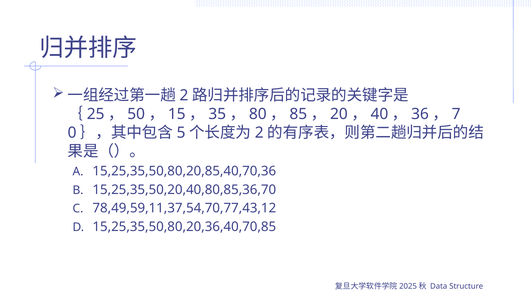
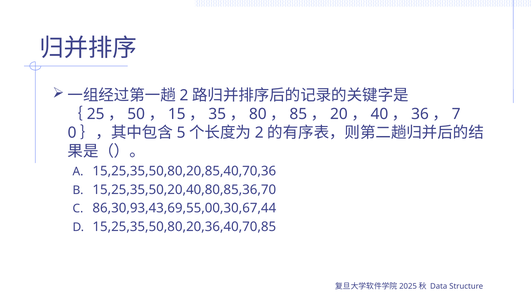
78,49,59,11,37,54,70,77,43,12: 78,49,59,11,37,54,70,77,43,12 -> 86,30,93,43,69,55,00,30,67,44
